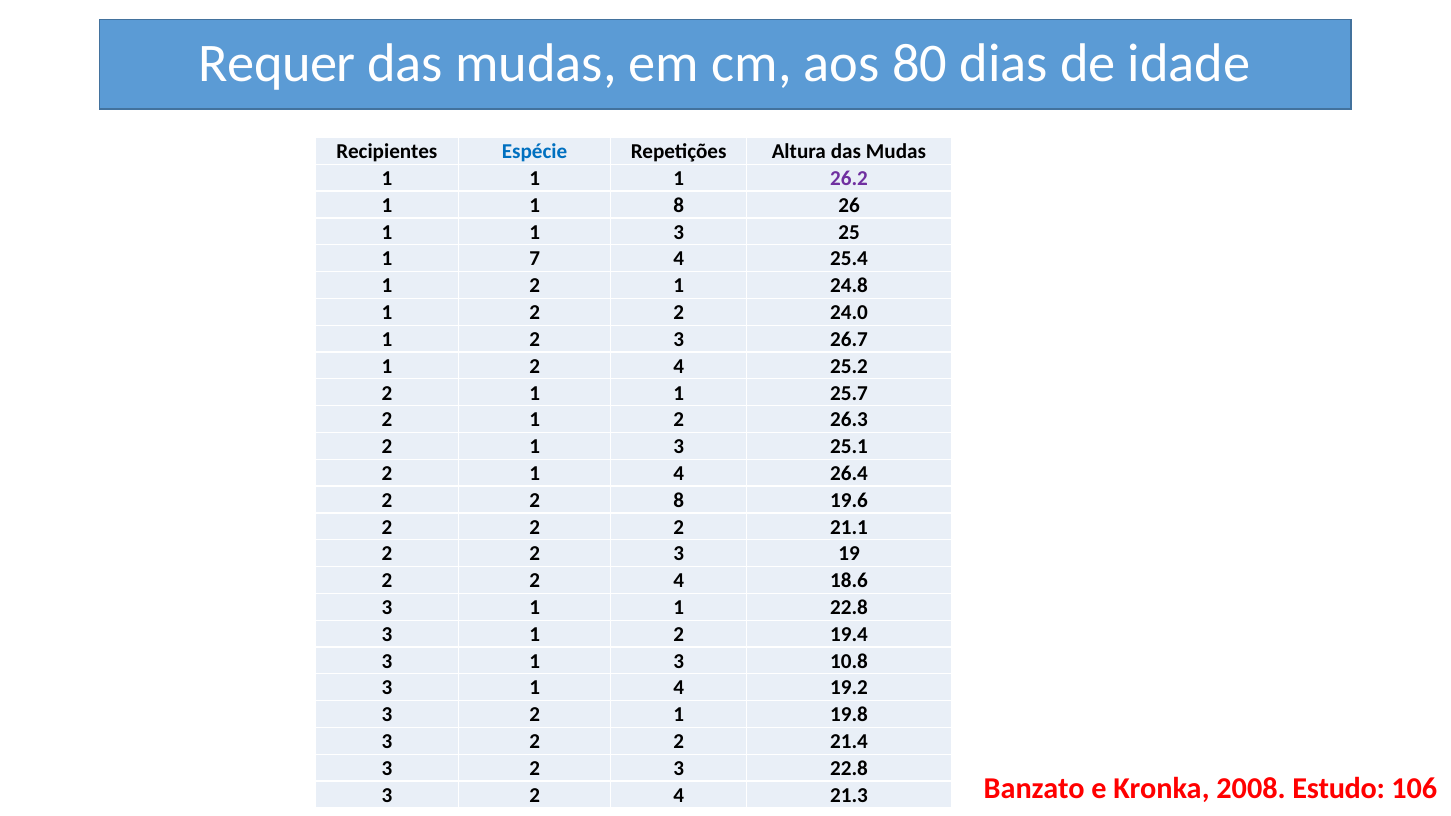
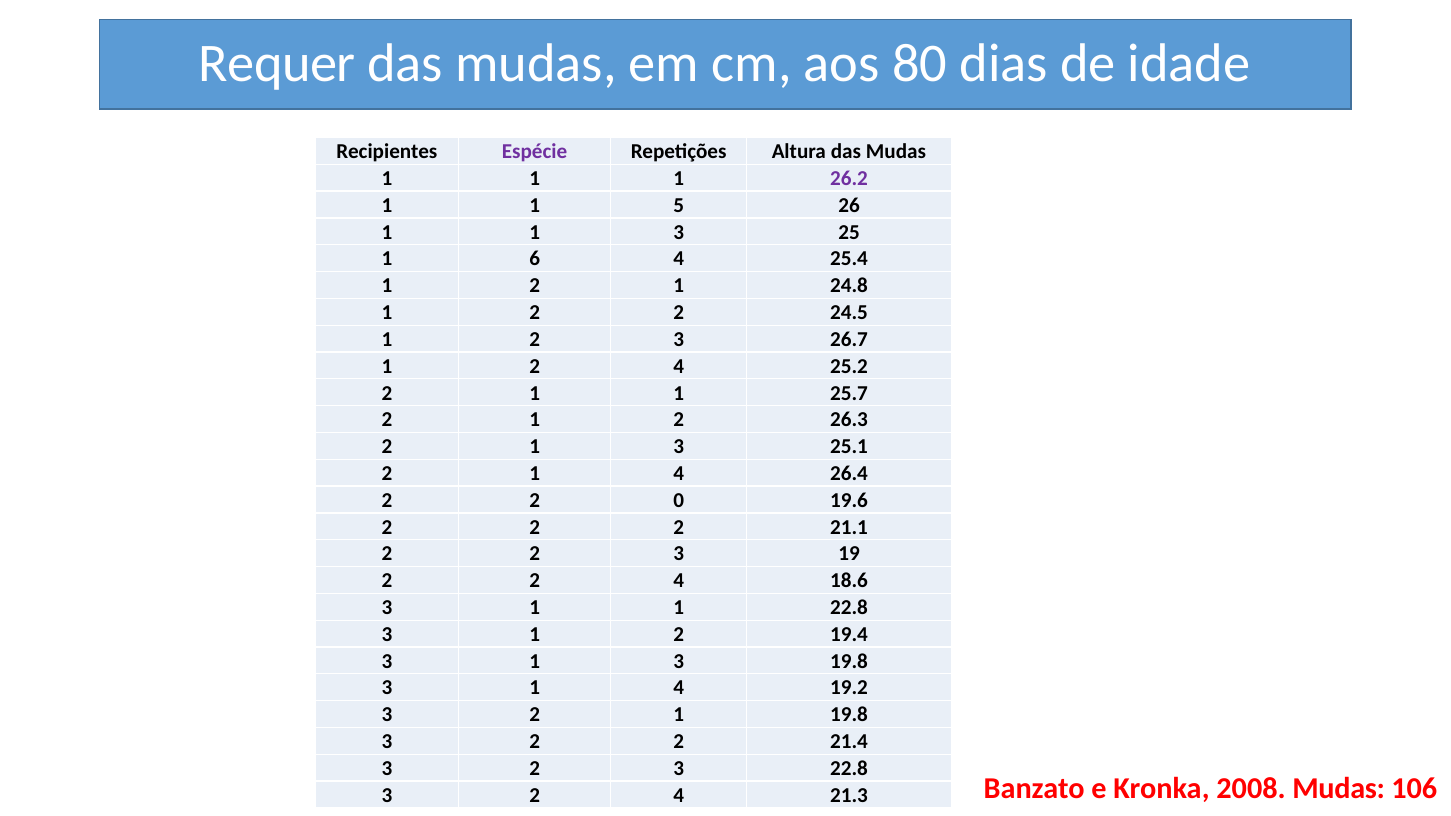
Espécie colour: blue -> purple
1 8: 8 -> 5
7: 7 -> 6
24.0: 24.0 -> 24.5
2 8: 8 -> 0
3 10.8: 10.8 -> 19.8
2008 Estudo: Estudo -> Mudas
